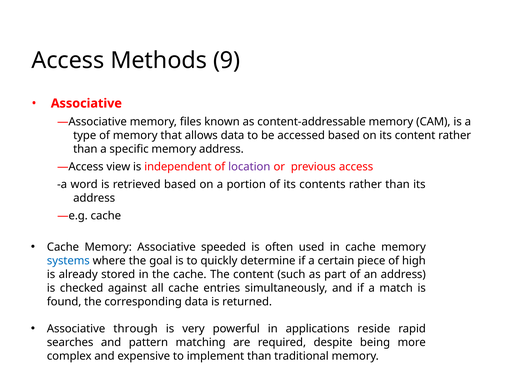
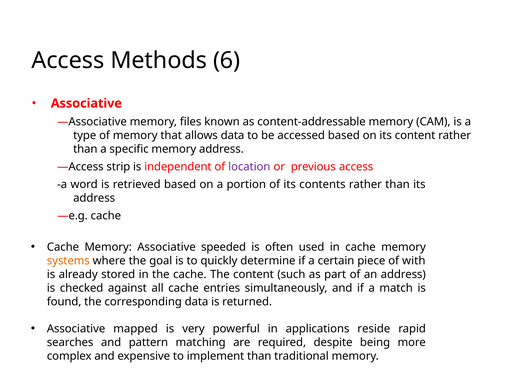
9: 9 -> 6
view: view -> strip
systems colour: blue -> orange
high: high -> with
through: through -> mapped
